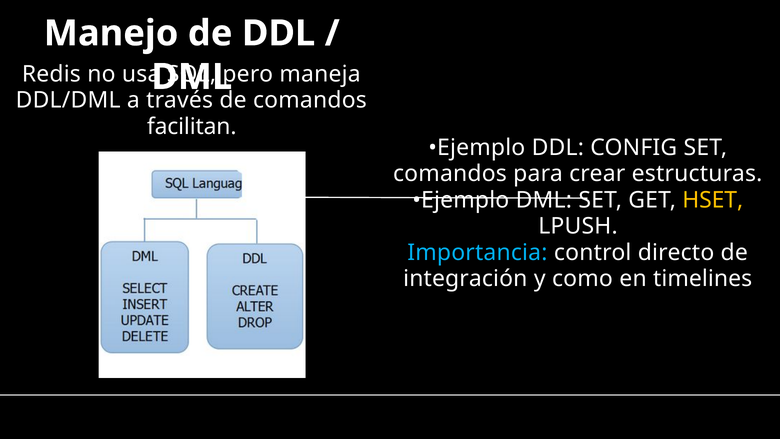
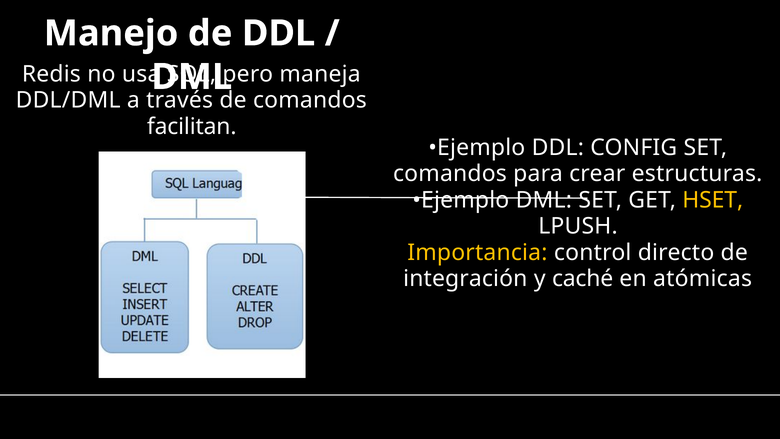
Importancia colour: light blue -> yellow
como: como -> caché
timelines: timelines -> atómicas
